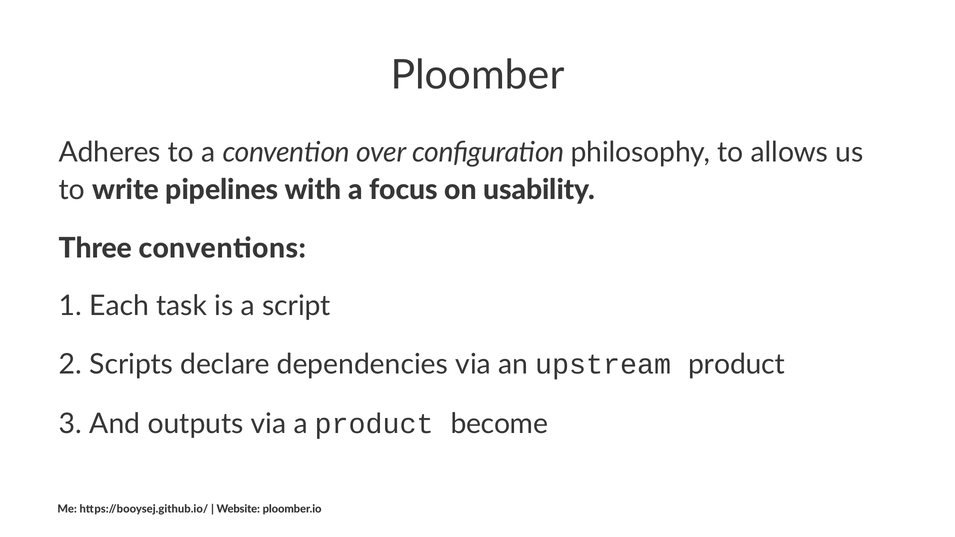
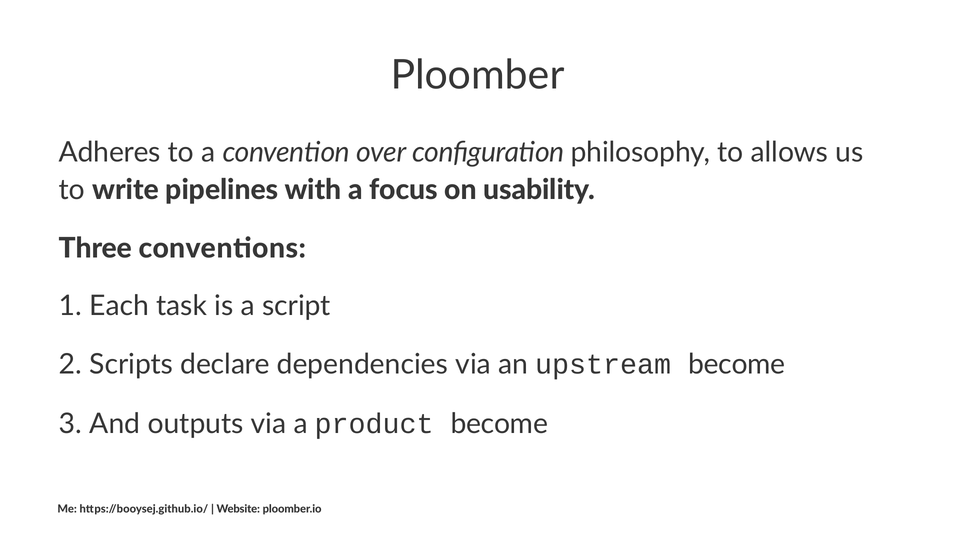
upstream product: product -> become
